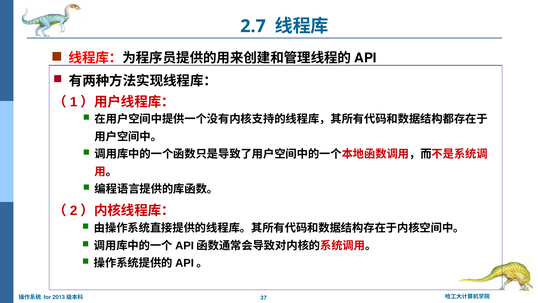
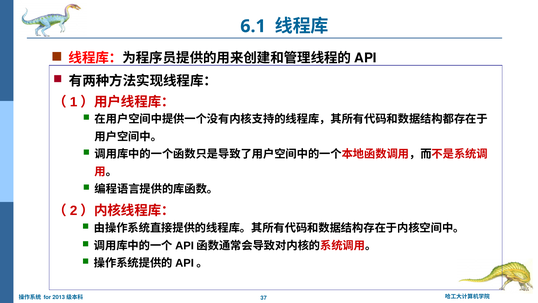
2.7: 2.7 -> 6.1
